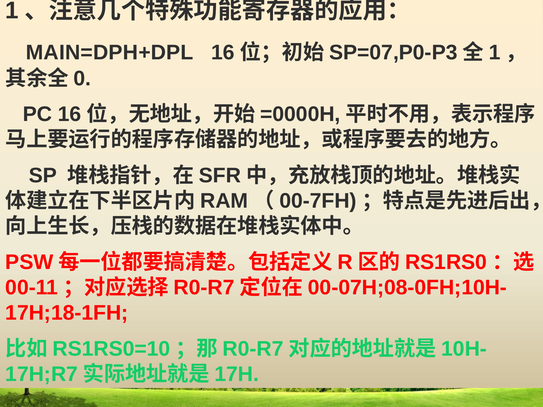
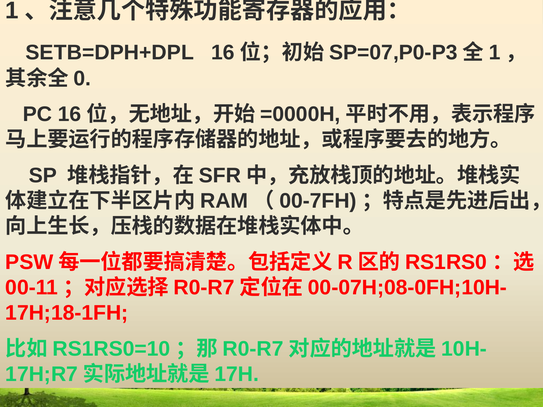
MAIN=DPH+DPL: MAIN=DPH+DPL -> SETB=DPH+DPL
